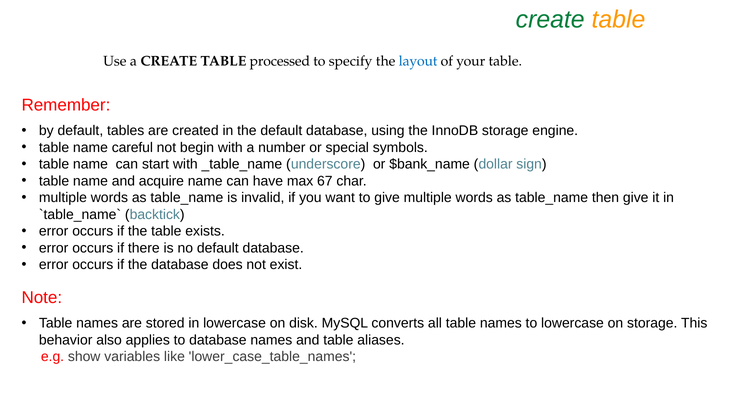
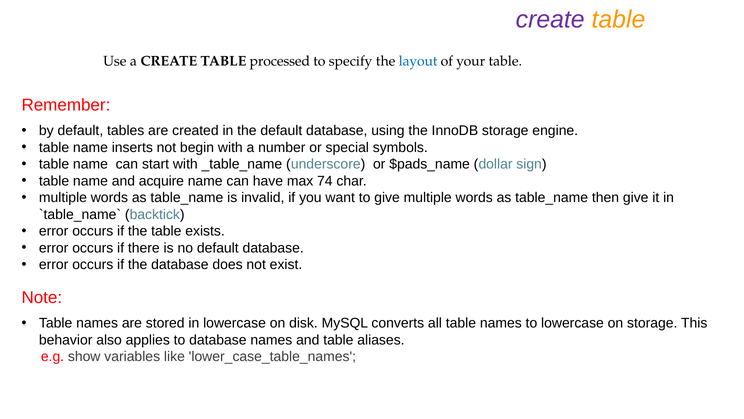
create at (550, 19) colour: green -> purple
careful: careful -> inserts
$bank_name: $bank_name -> $pads_name
67: 67 -> 74
